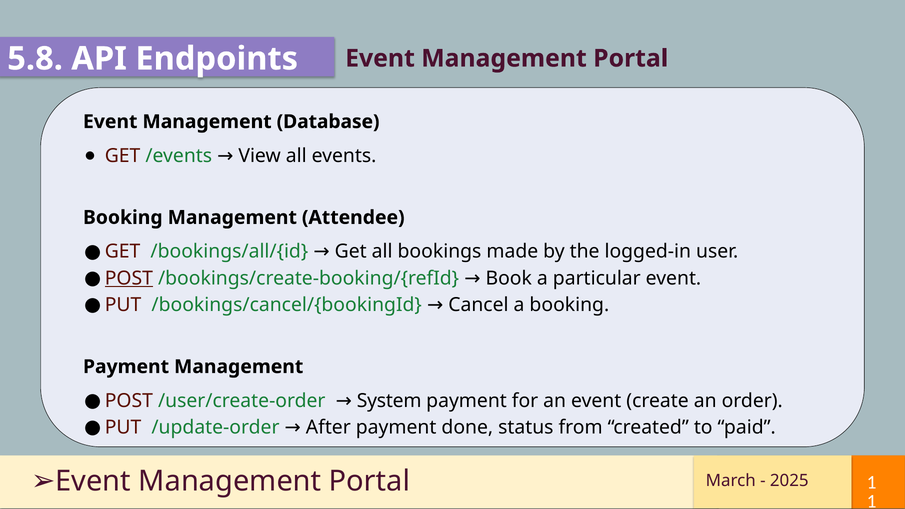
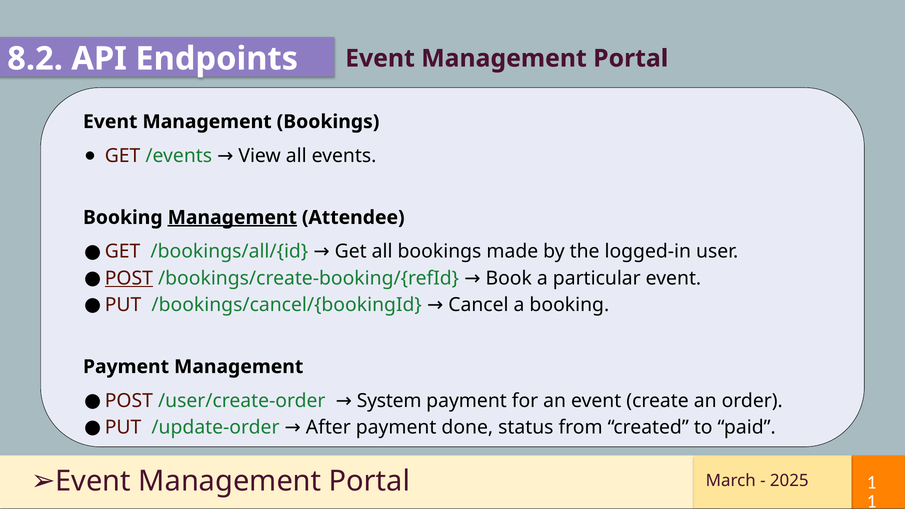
5.8: 5.8 -> 8.2
Management Database: Database -> Bookings
Management at (232, 218) underline: none -> present
